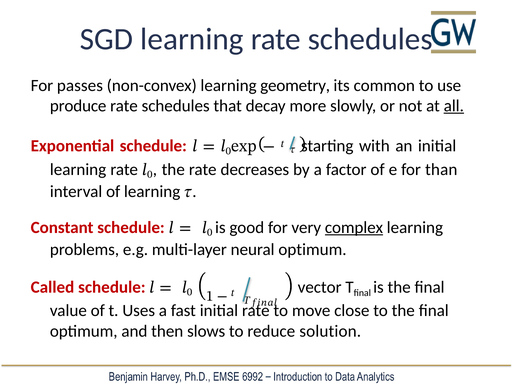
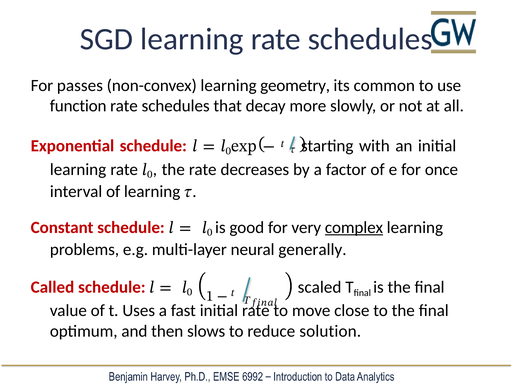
produce: produce -> function
all underline: present -> none
than: than -> once
neural optimum: optimum -> generally
vector: vector -> scaled
